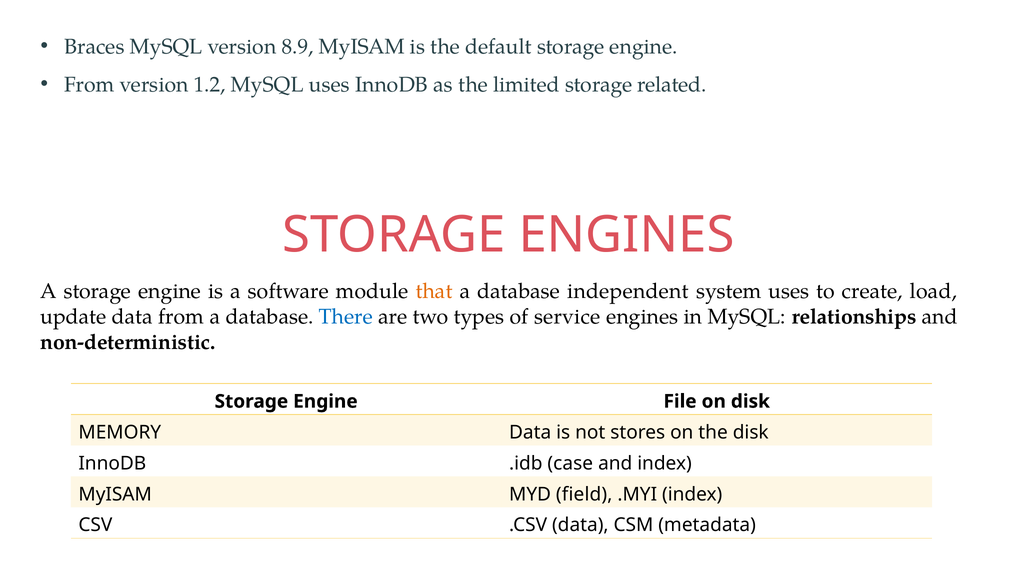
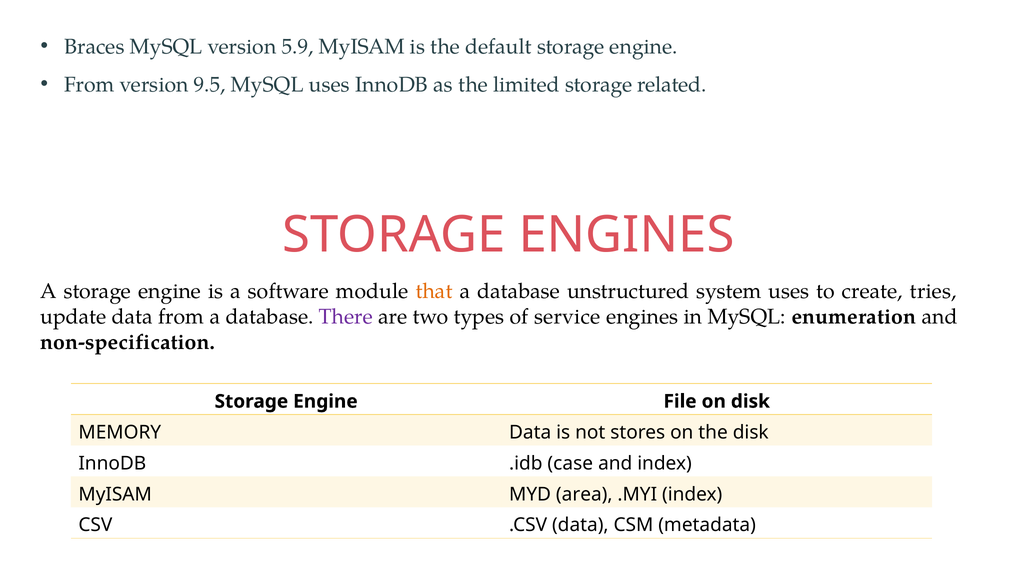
8.9: 8.9 -> 5.9
1.2: 1.2 -> 9.5
independent: independent -> unstructured
load: load -> tries
There colour: blue -> purple
relationships: relationships -> enumeration
non-deterministic: non-deterministic -> non-specification
field: field -> area
